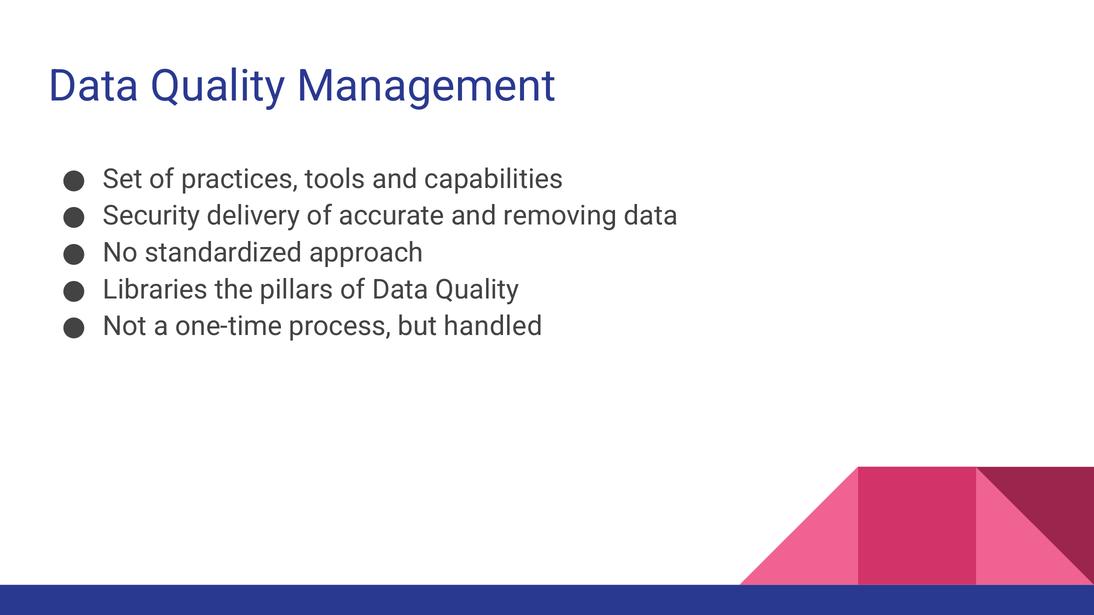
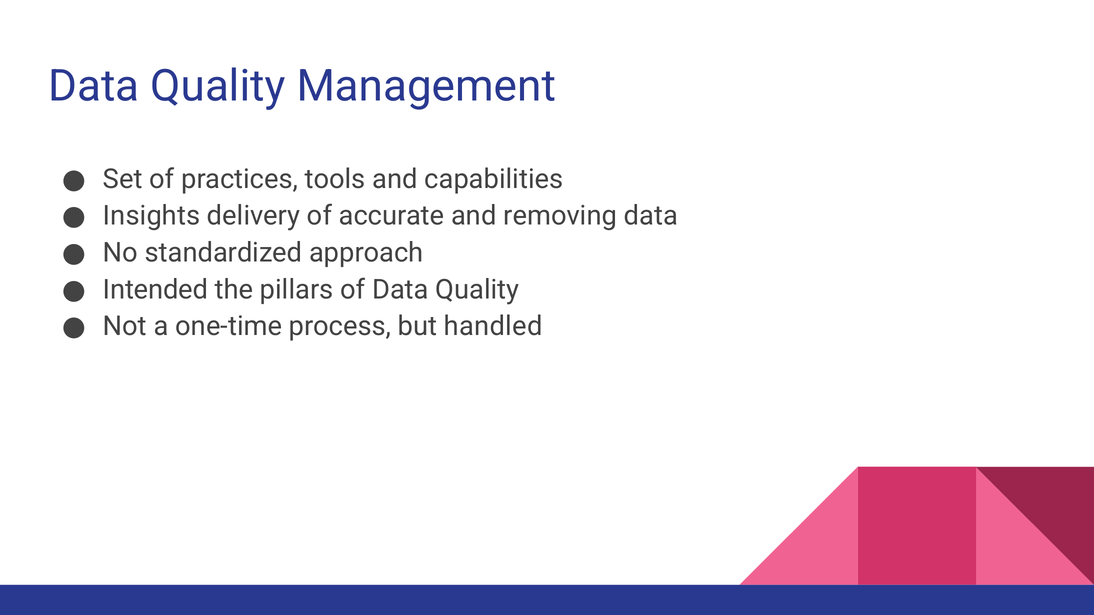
Security: Security -> Insights
Libraries: Libraries -> Intended
